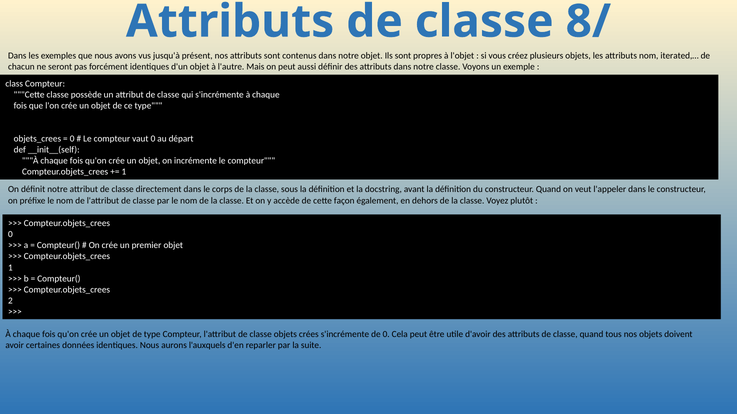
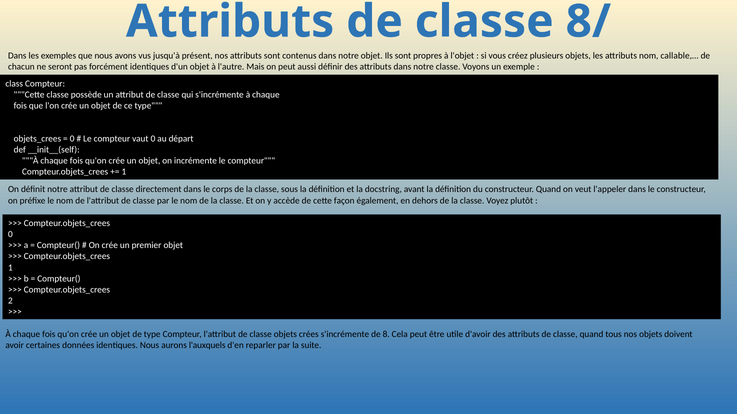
iterated,…: iterated,… -> callable,…
de 0: 0 -> 8
